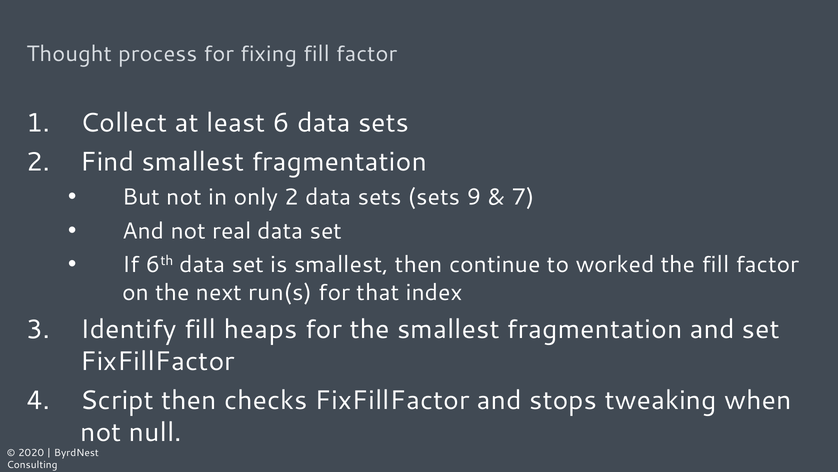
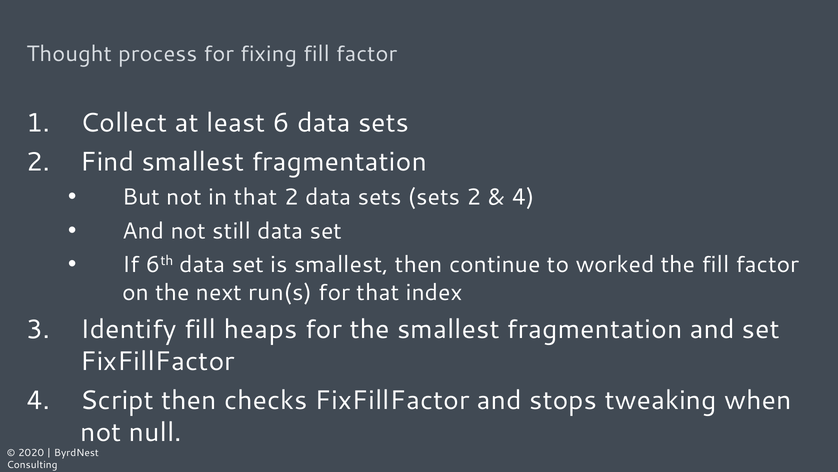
in only: only -> that
sets sets 9: 9 -> 2
7 at (523, 197): 7 -> 4
real: real -> still
